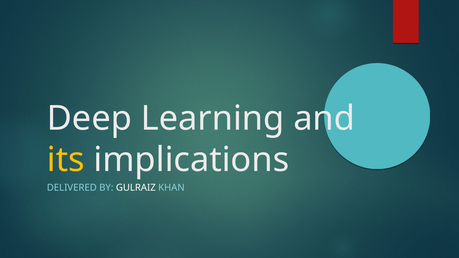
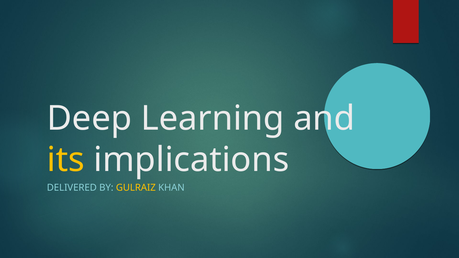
GULRAIZ colour: white -> yellow
